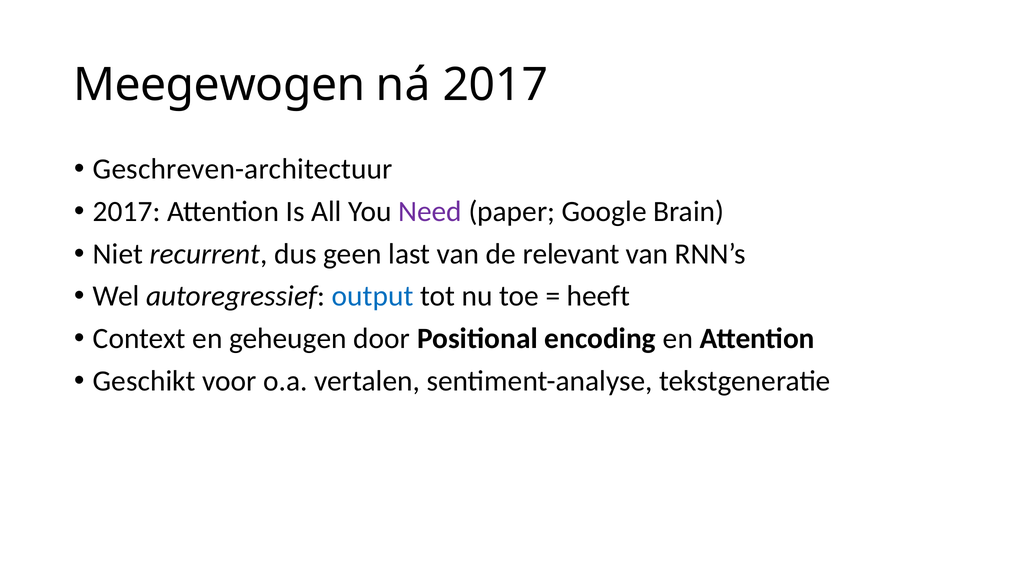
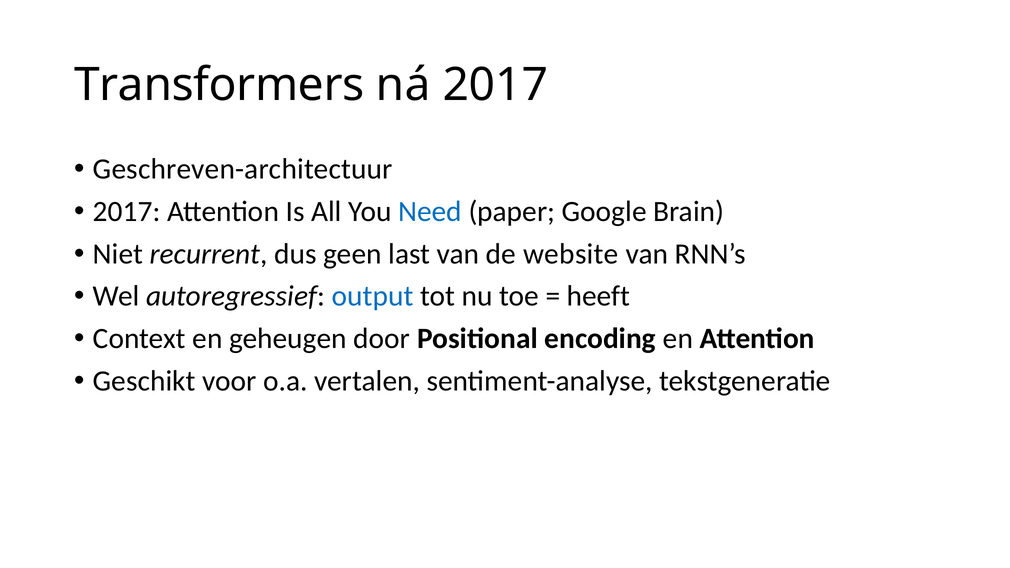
Meegewogen: Meegewogen -> Transformers
Need colour: purple -> blue
relevant: relevant -> website
